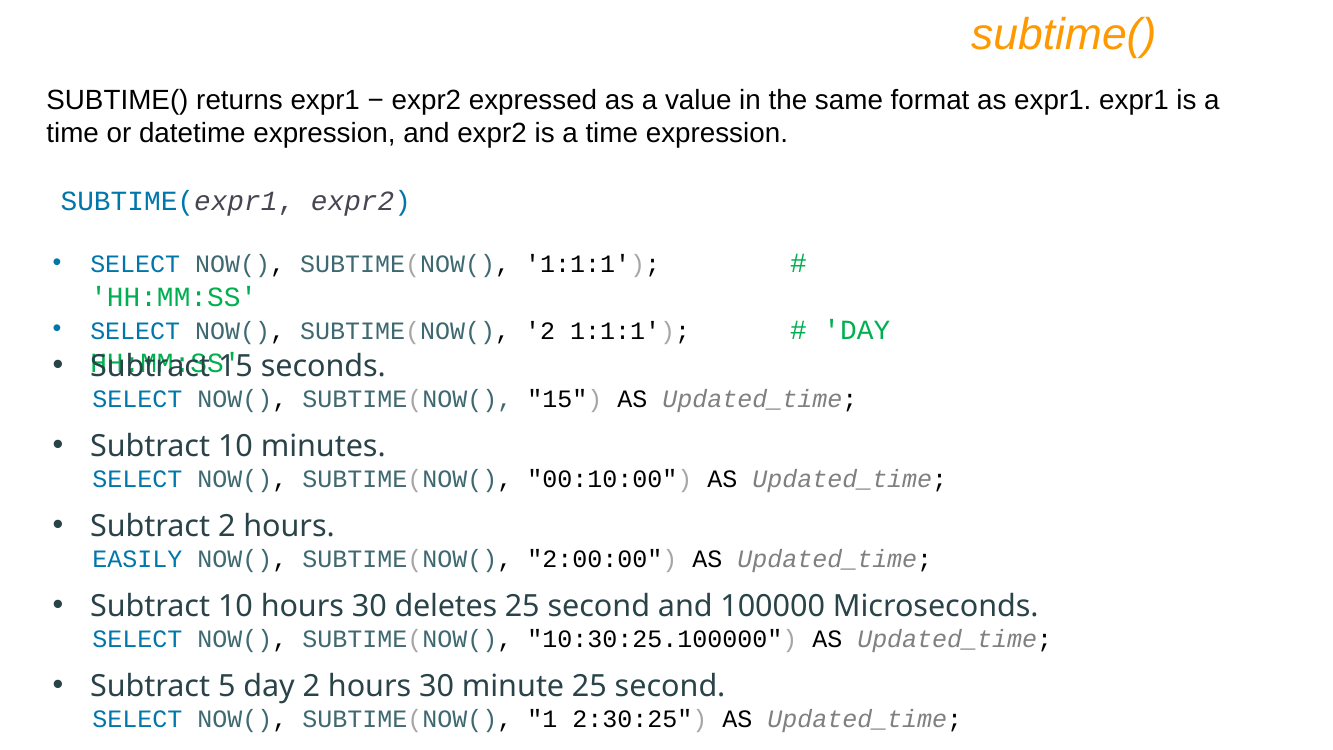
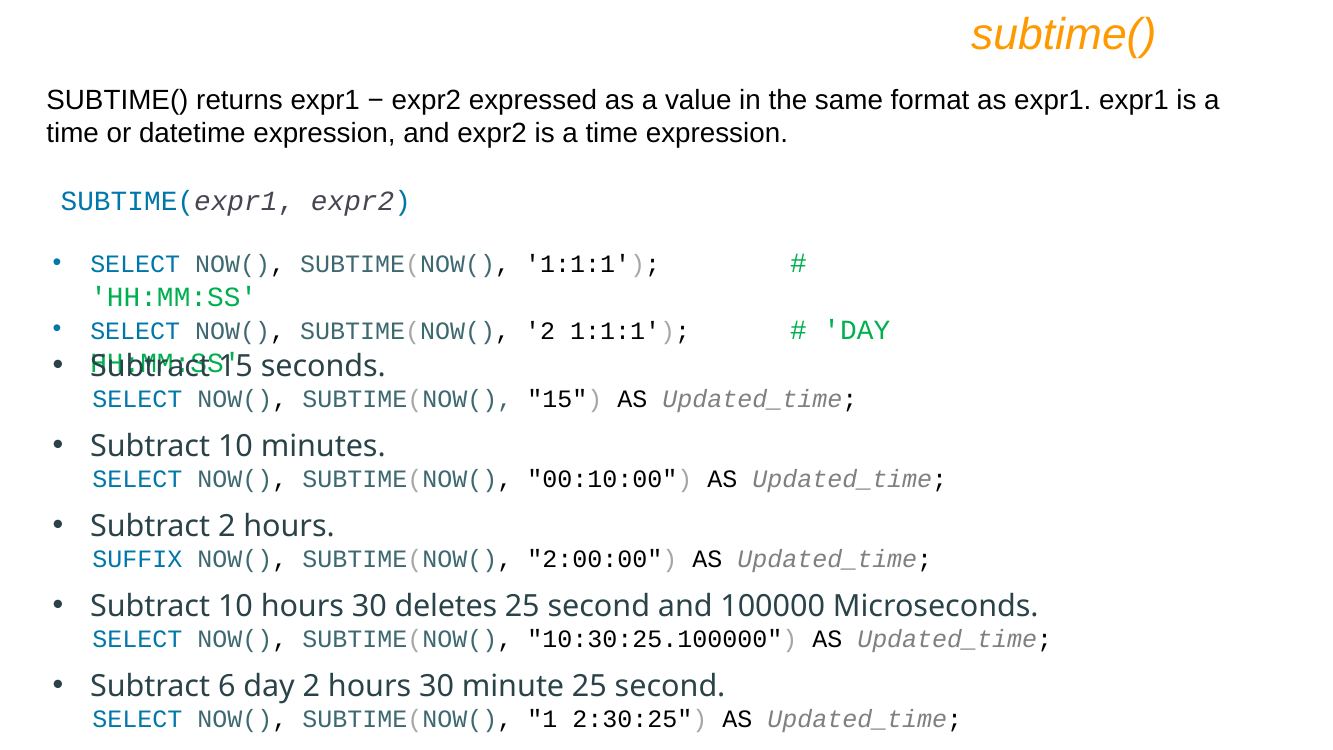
EASILY: EASILY -> SUFFIX
5: 5 -> 6
